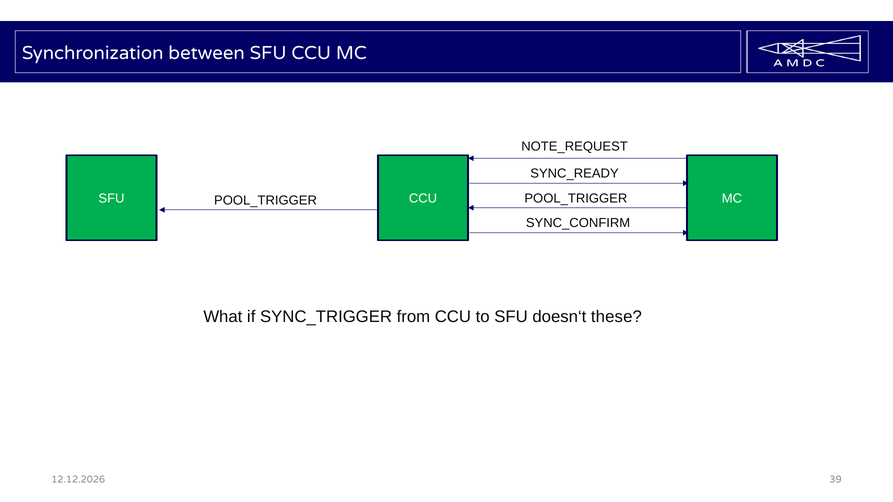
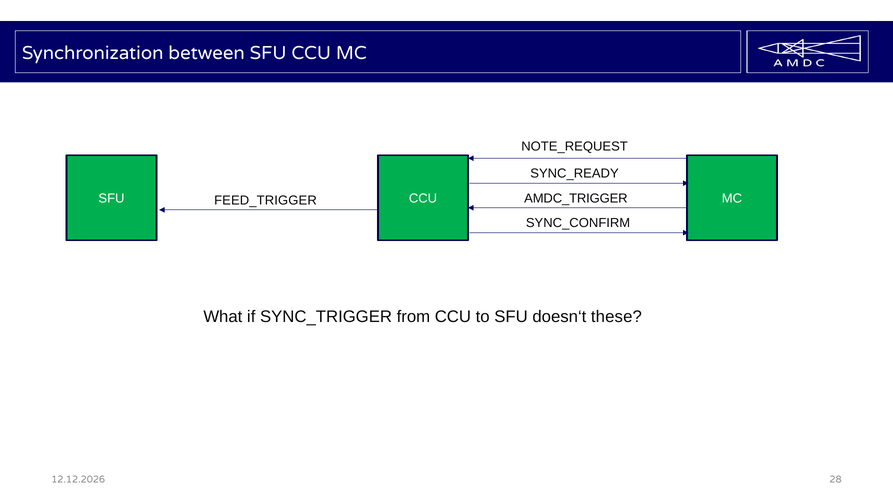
POOL_TRIGGER at (576, 199): POOL_TRIGGER -> AMDC_TRIGGER
POOL_TRIGGER at (266, 201): POOL_TRIGGER -> FEED_TRIGGER
39: 39 -> 28
